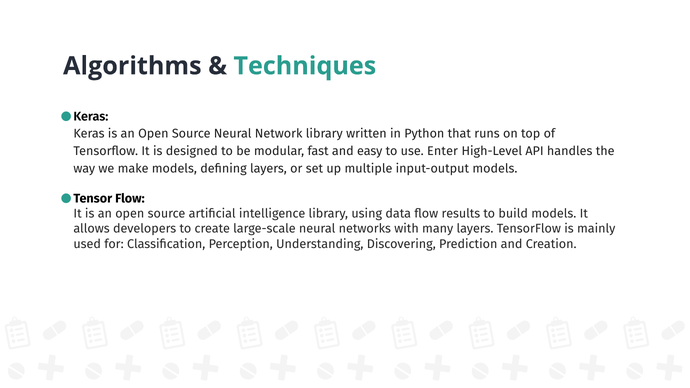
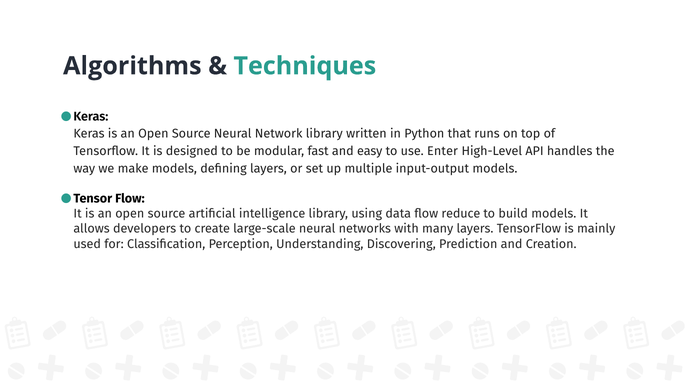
results: results -> reduce
